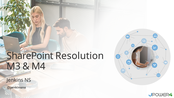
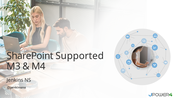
Resolution: Resolution -> Supported
